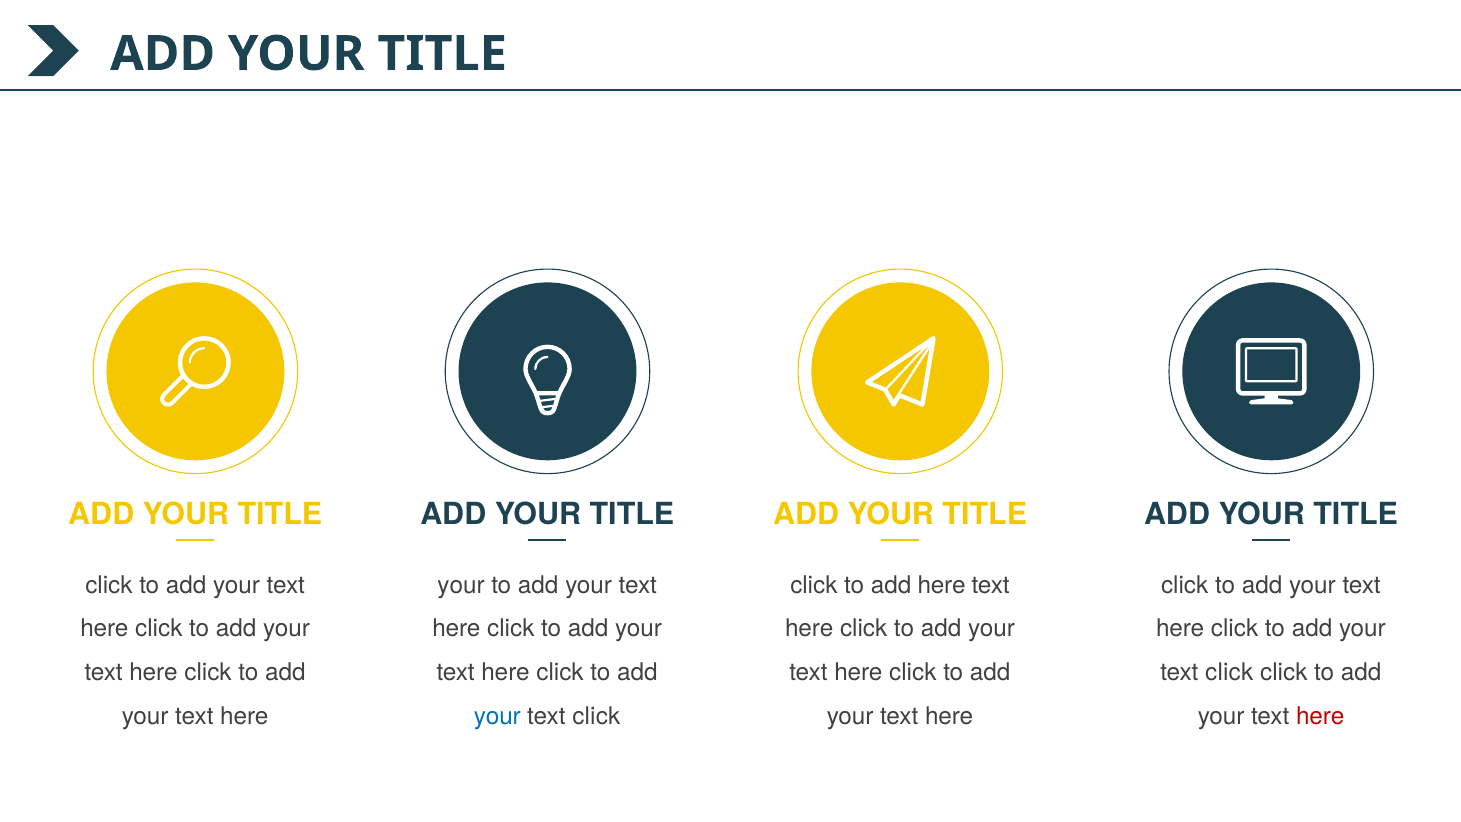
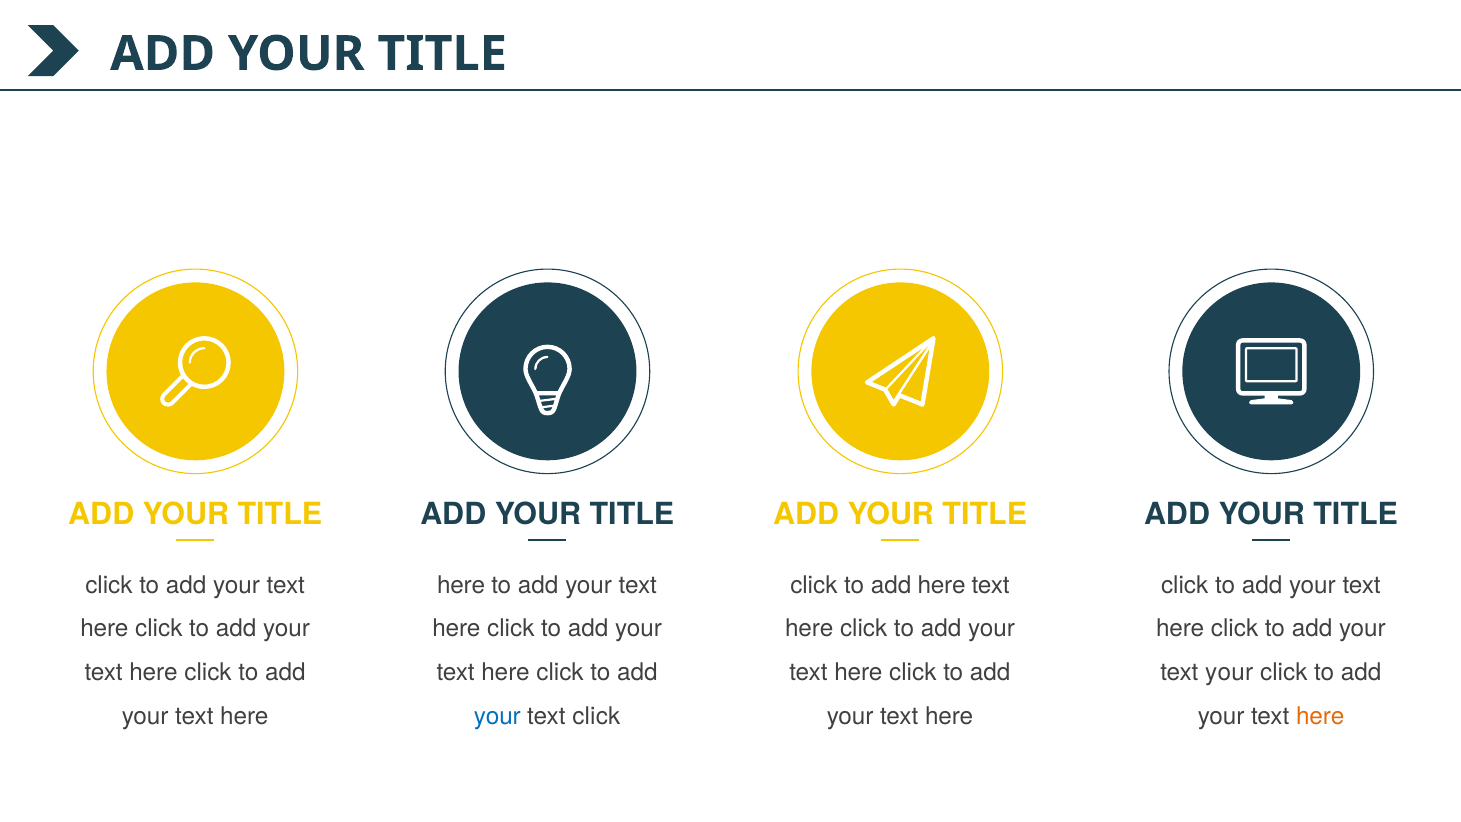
your at (461, 585): your -> here
click at (1229, 673): click -> your
here at (1320, 716) colour: red -> orange
